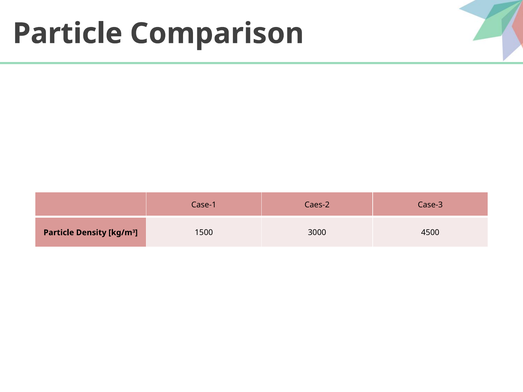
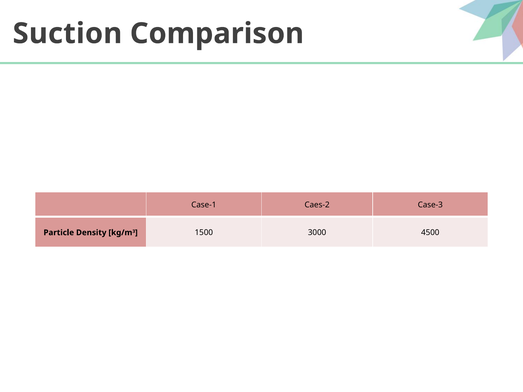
Particle at (68, 34): Particle -> Suction
